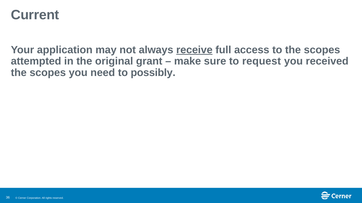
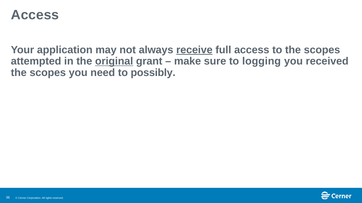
Current at (35, 15): Current -> Access
original underline: none -> present
request: request -> logging
